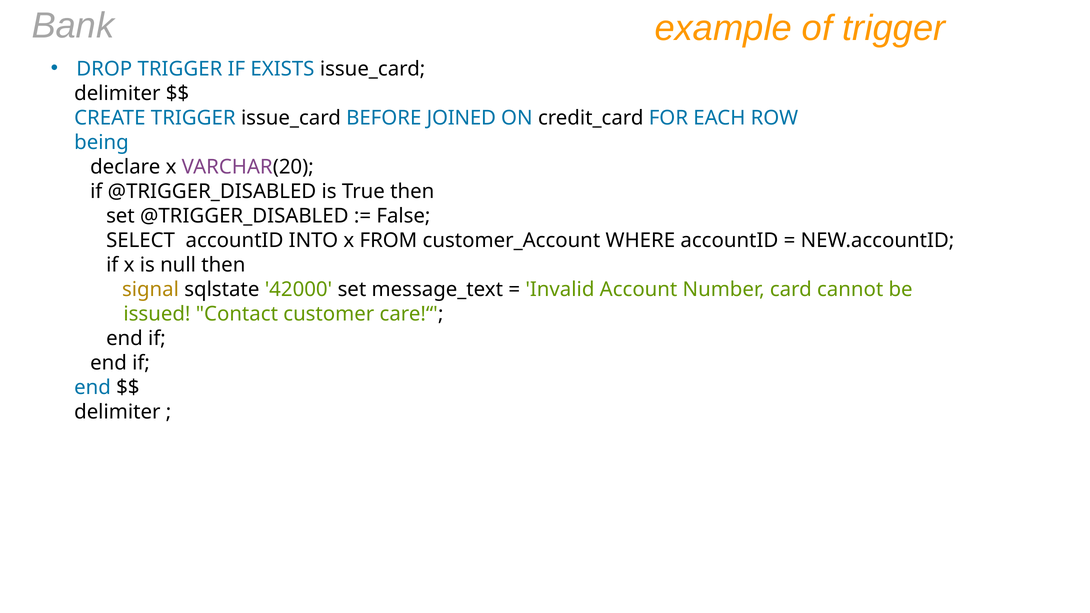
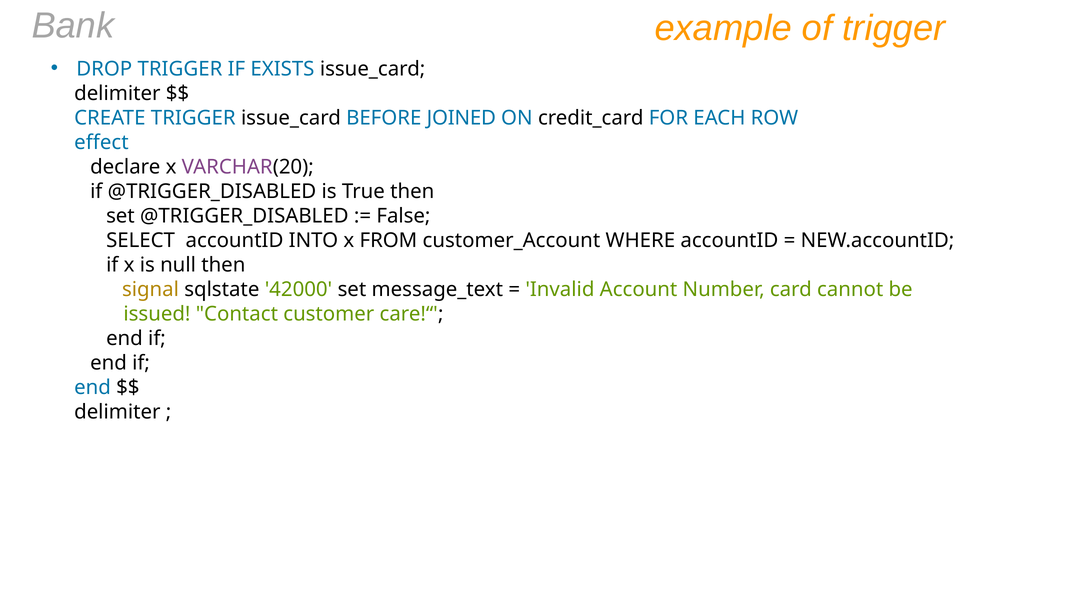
being: being -> effect
